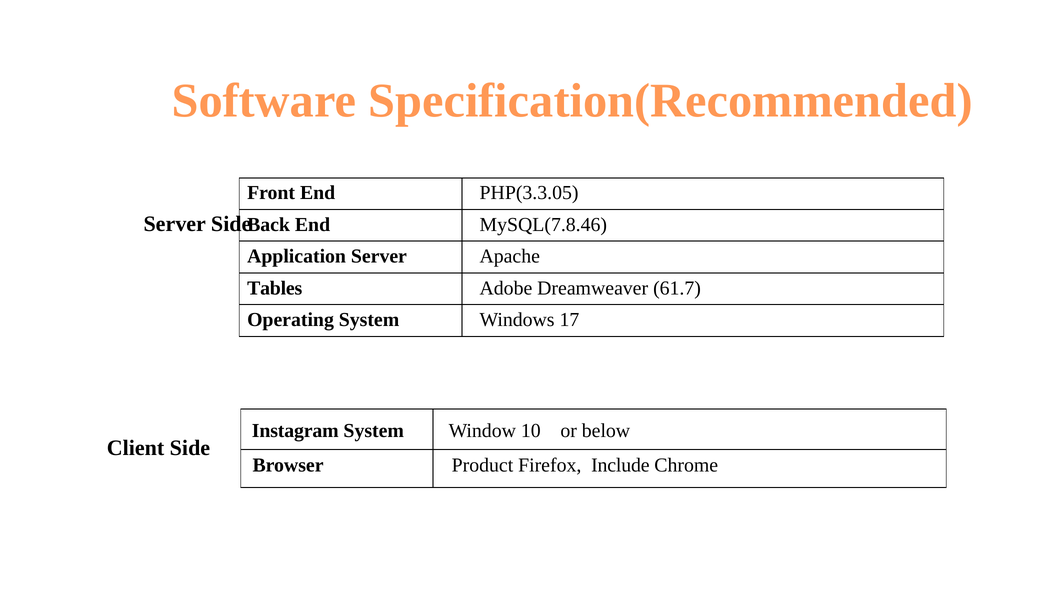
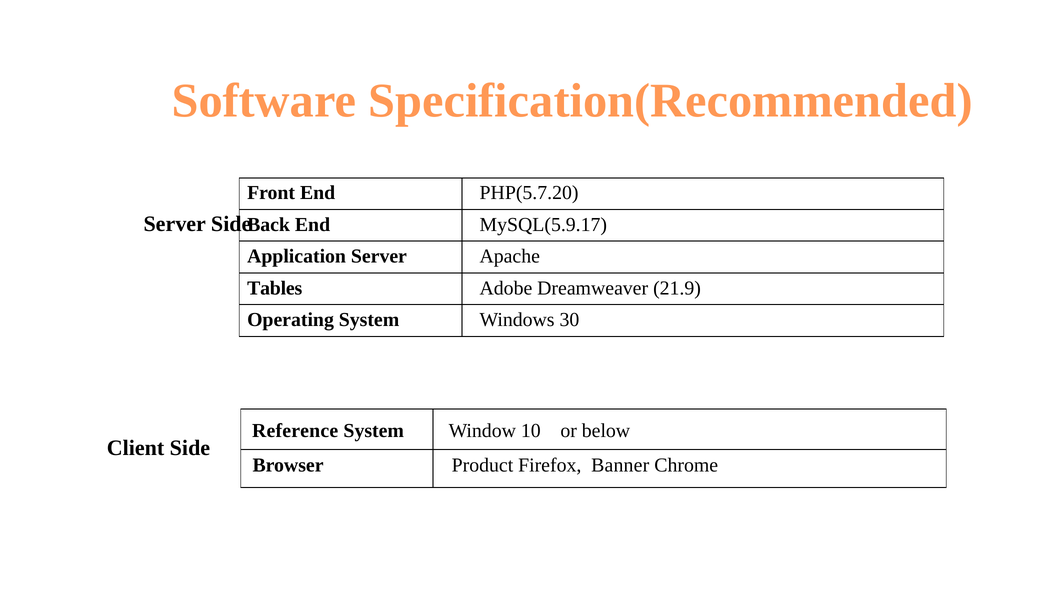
PHP(3.3.05: PHP(3.3.05 -> PHP(5.7.20
MySQL(7.8.46: MySQL(7.8.46 -> MySQL(5.9.17
61.7: 61.7 -> 21.9
17: 17 -> 30
Instagram: Instagram -> Reference
Include: Include -> Banner
